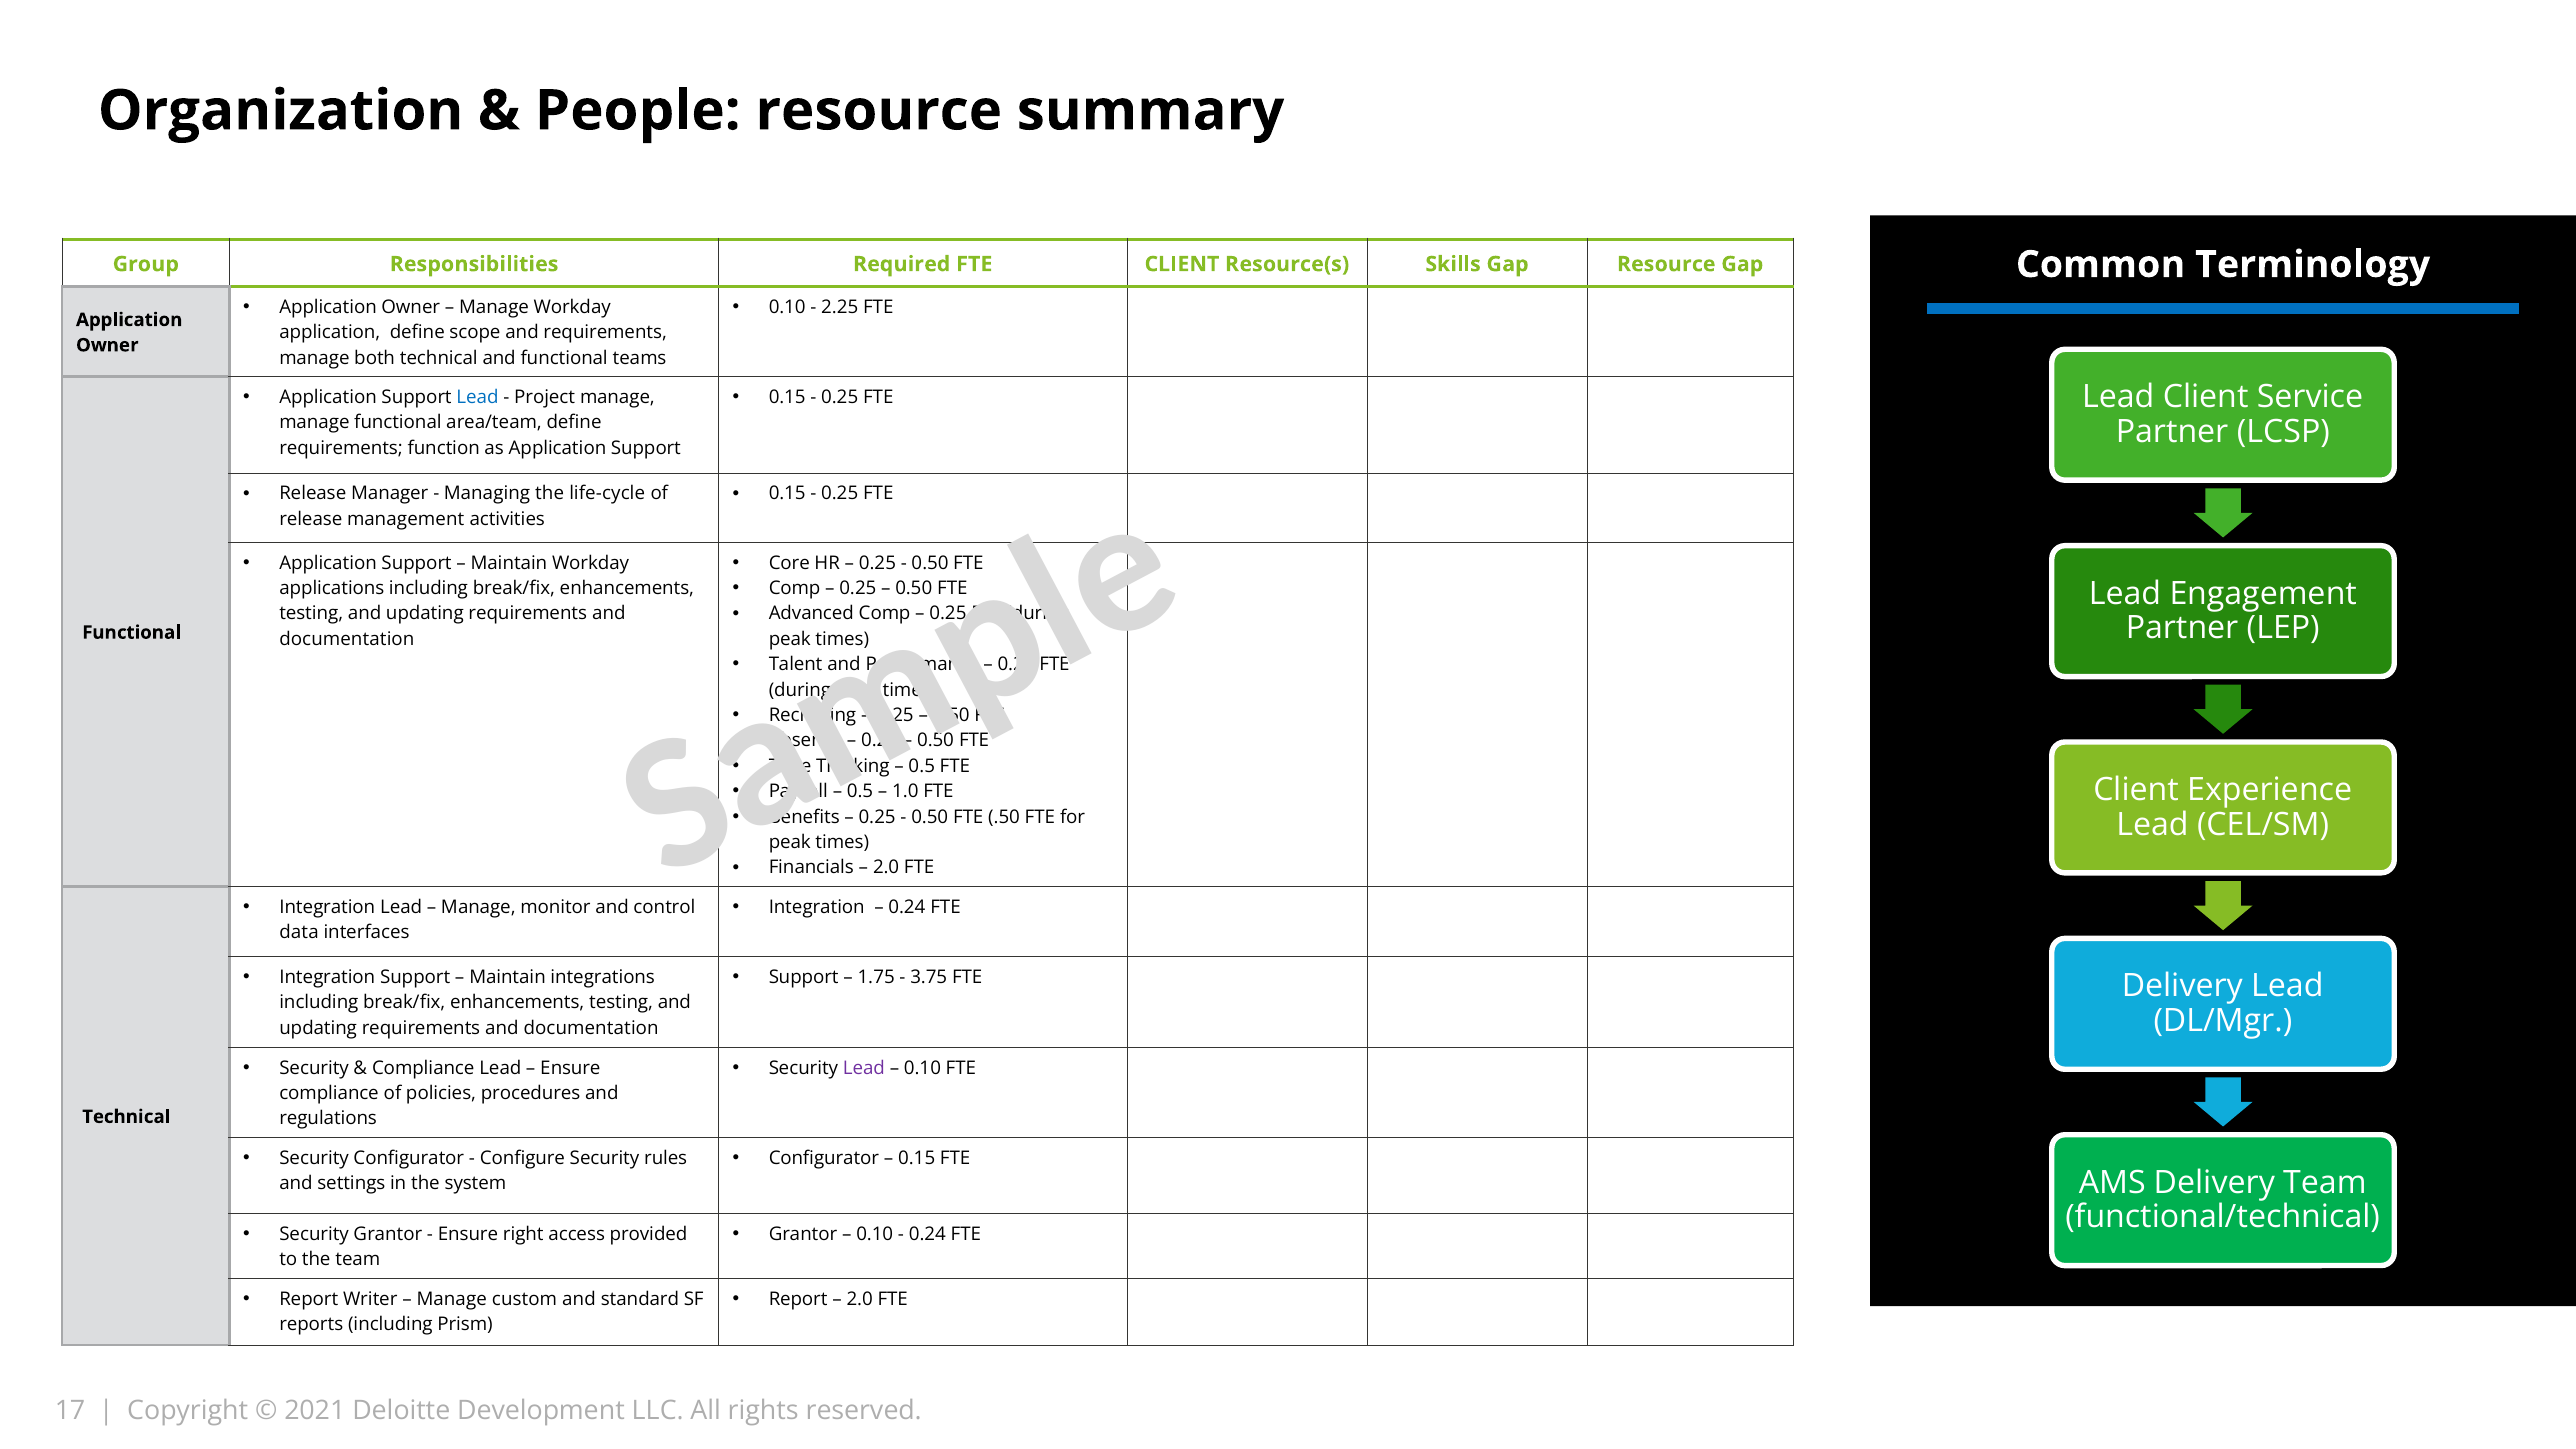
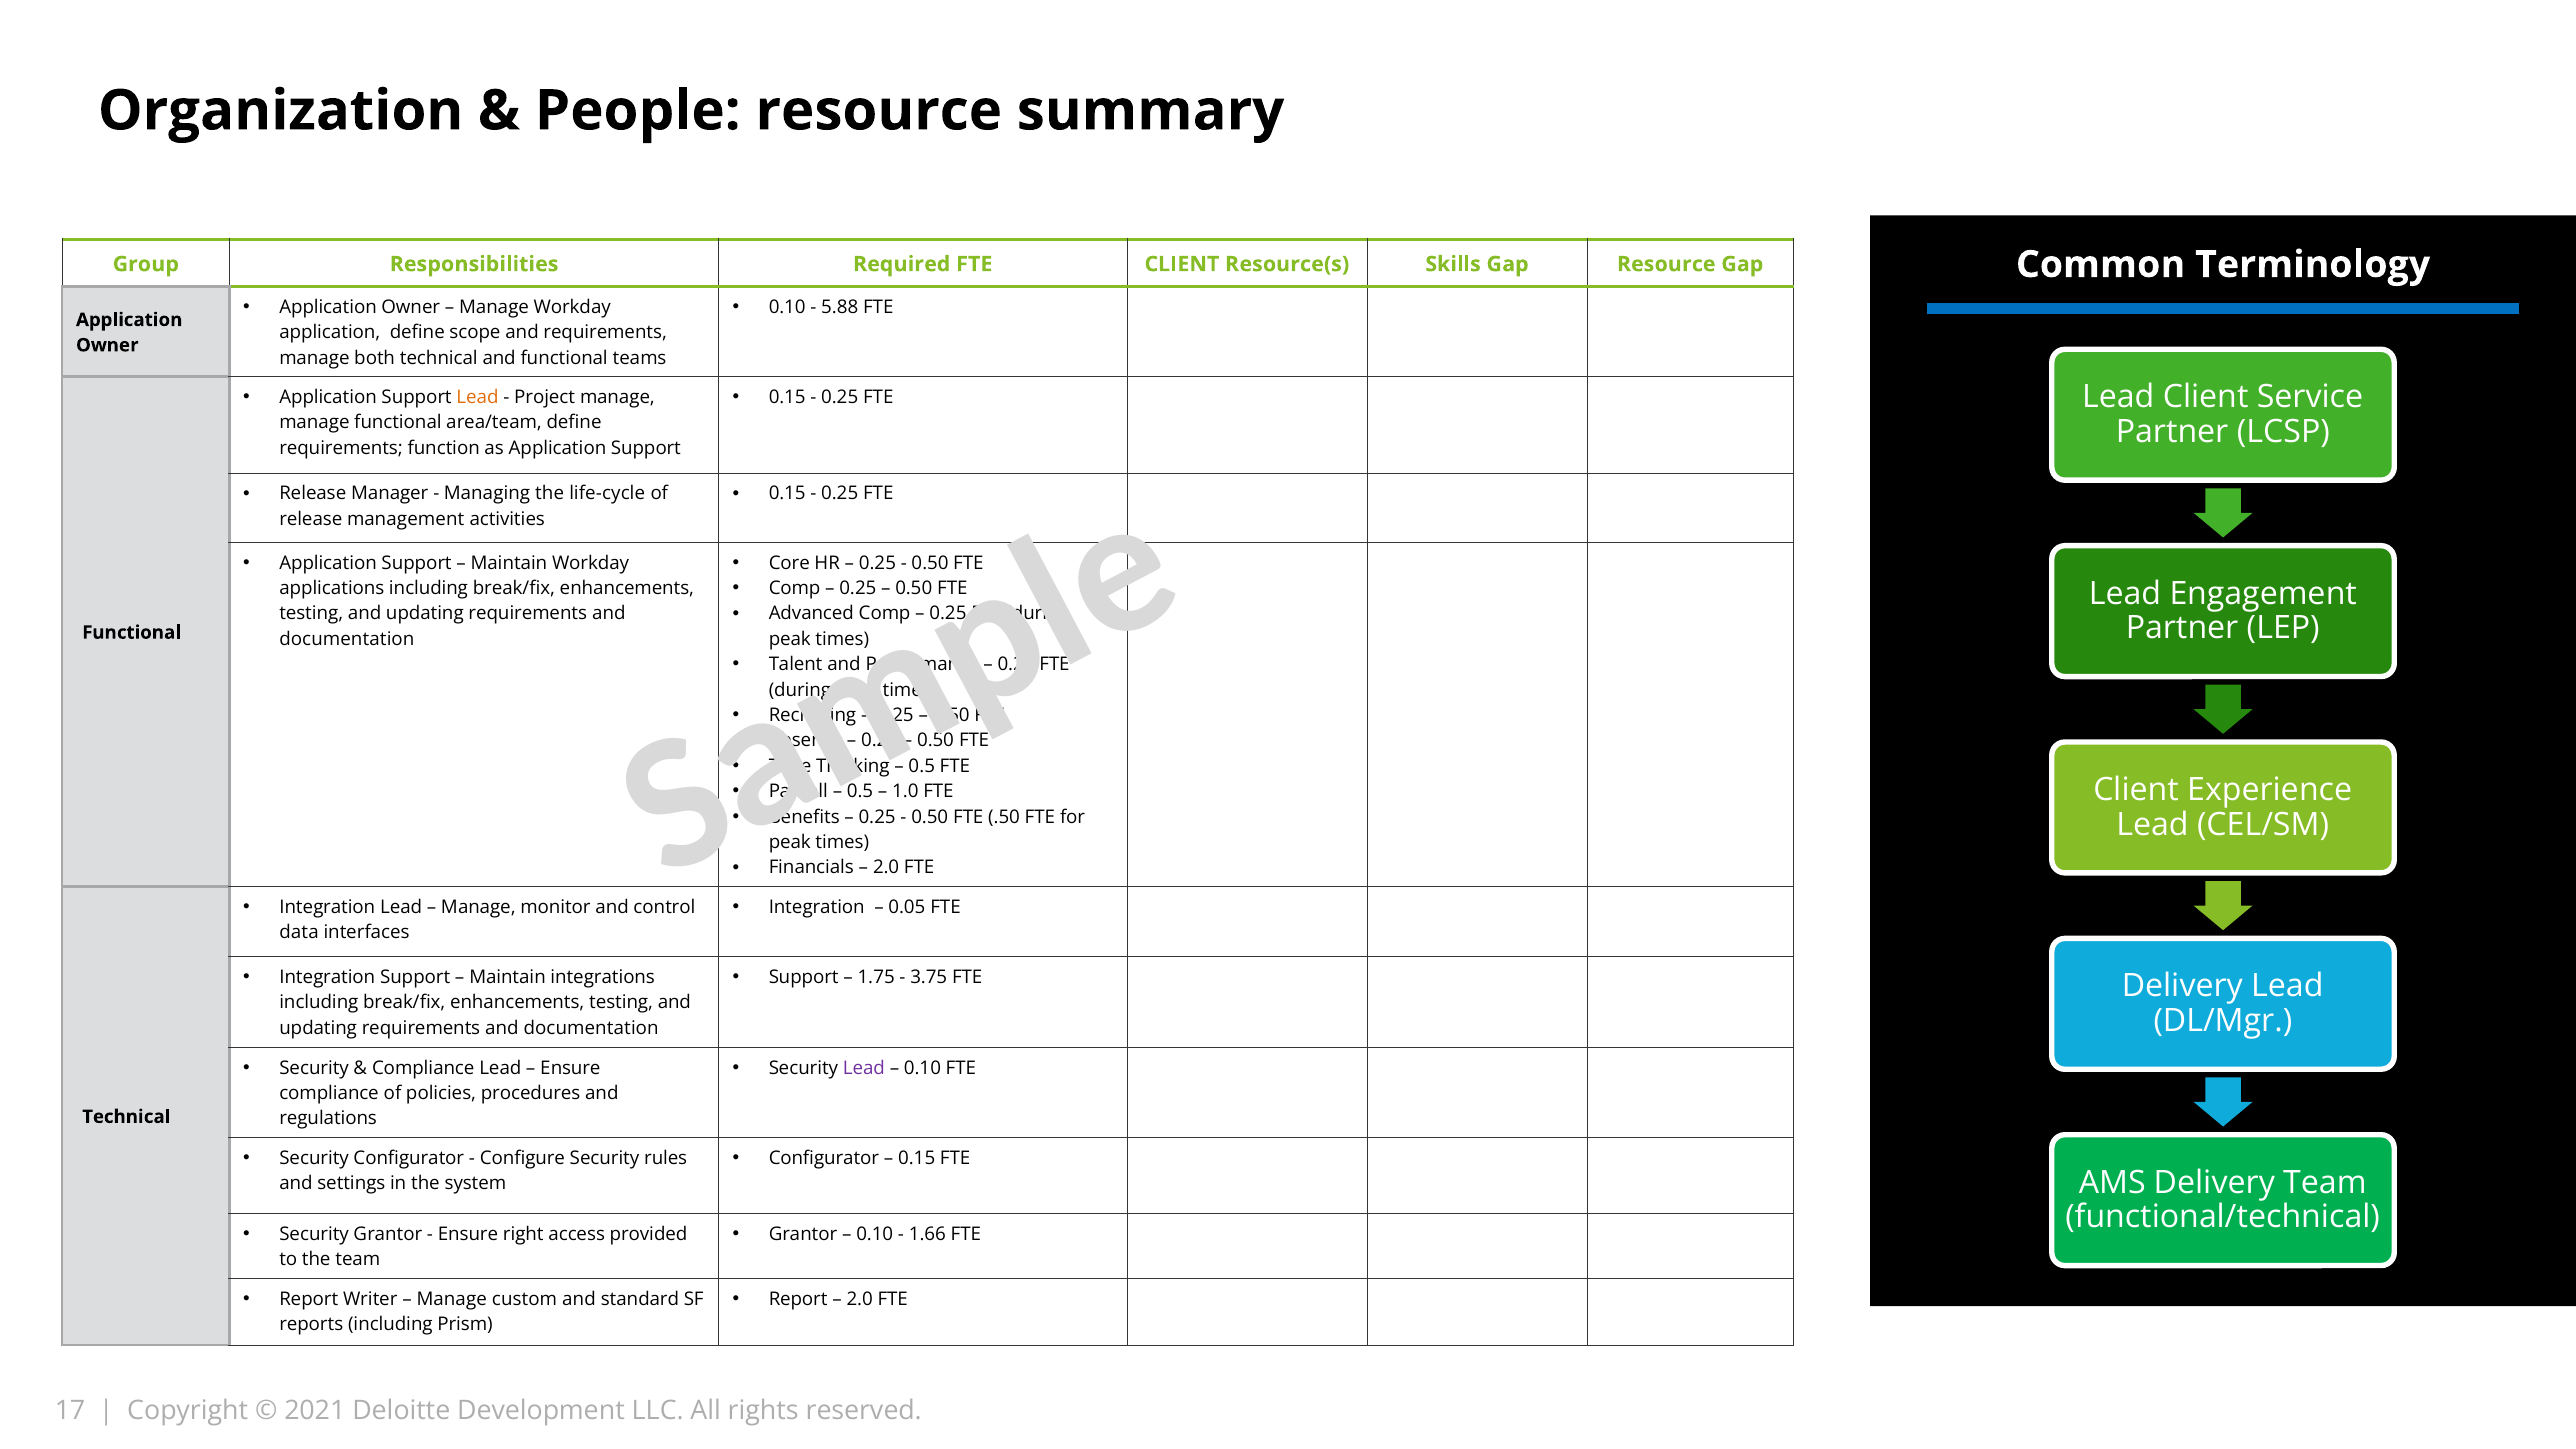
2.25: 2.25 -> 5.88
Lead at (477, 397) colour: blue -> orange
0.24 at (907, 907): 0.24 -> 0.05
0.24 at (927, 1234): 0.24 -> 1.66
